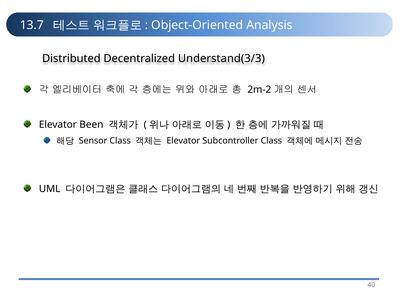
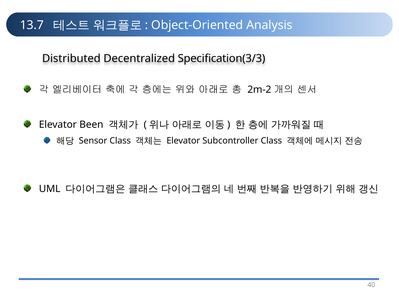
Understand(3/3: Understand(3/3 -> Specification(3/3
